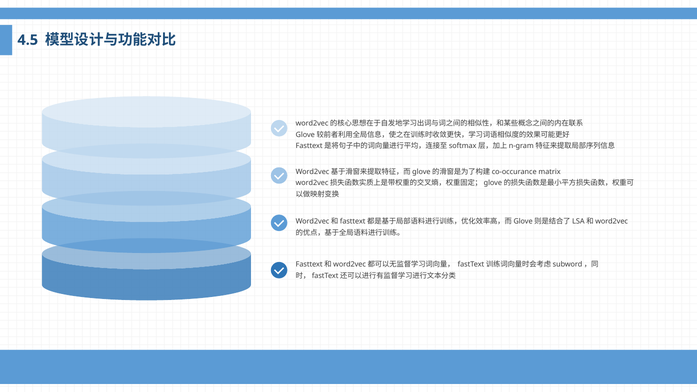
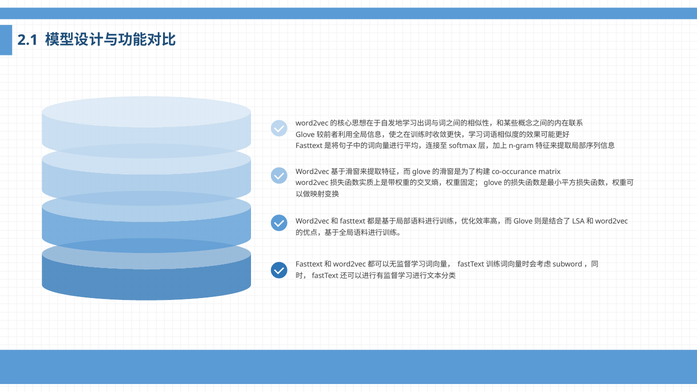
4.5: 4.5 -> 2.1
